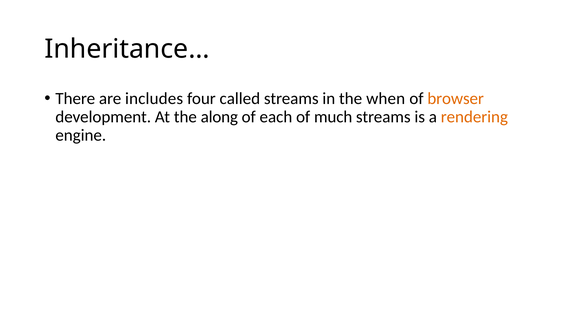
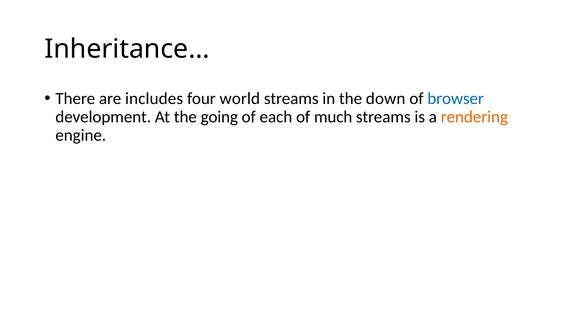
called: called -> world
when: when -> down
browser colour: orange -> blue
along: along -> going
